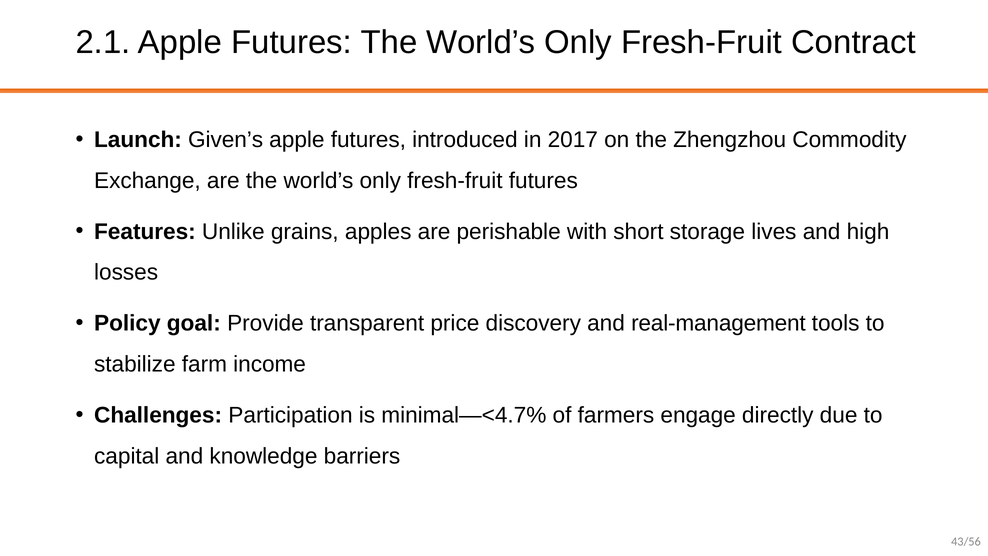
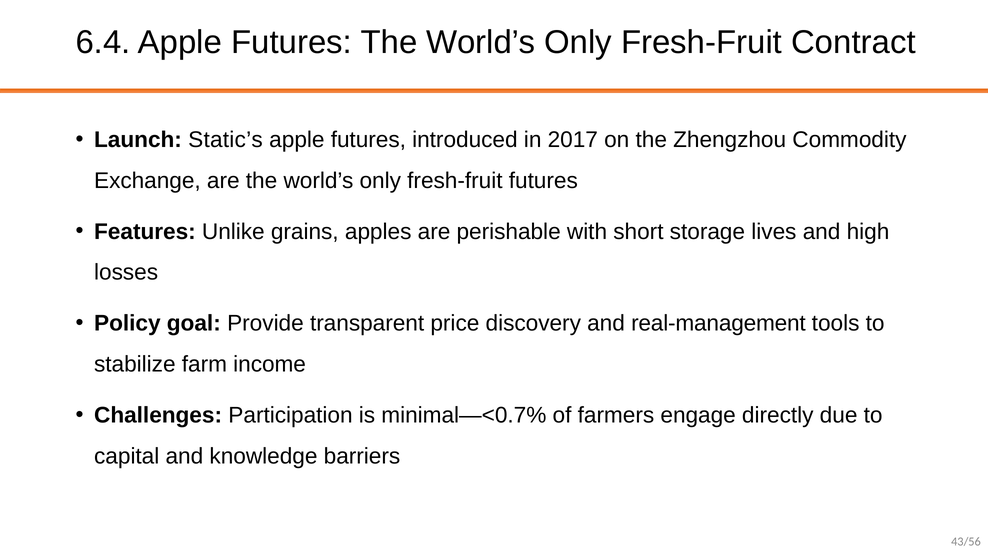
2.1: 2.1 -> 6.4
Given’s: Given’s -> Static’s
minimal—<4.7%: minimal—<4.7% -> minimal—<0.7%
